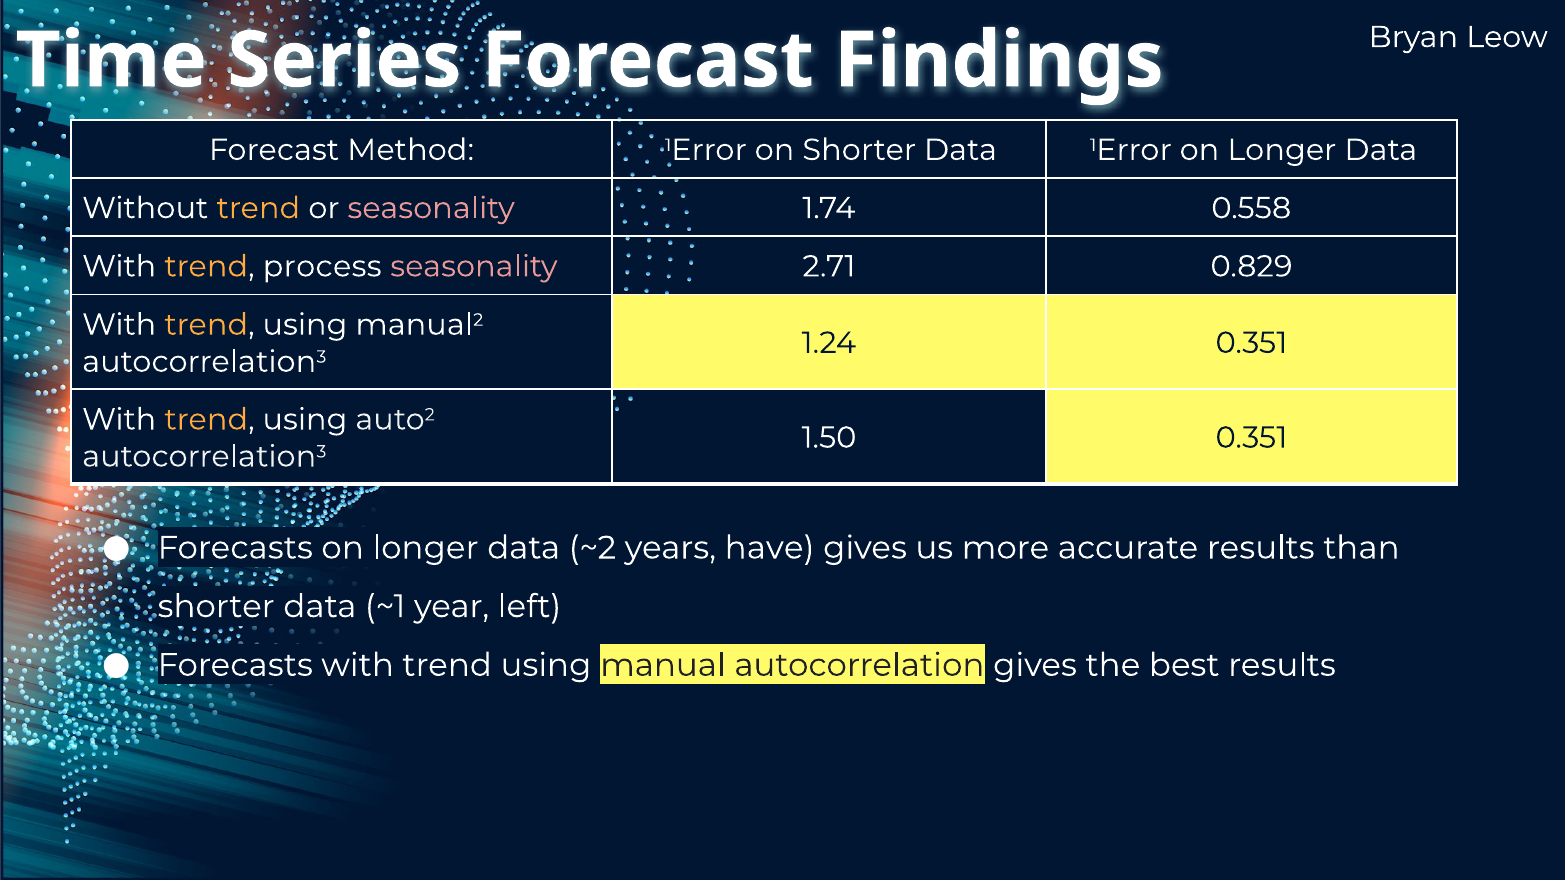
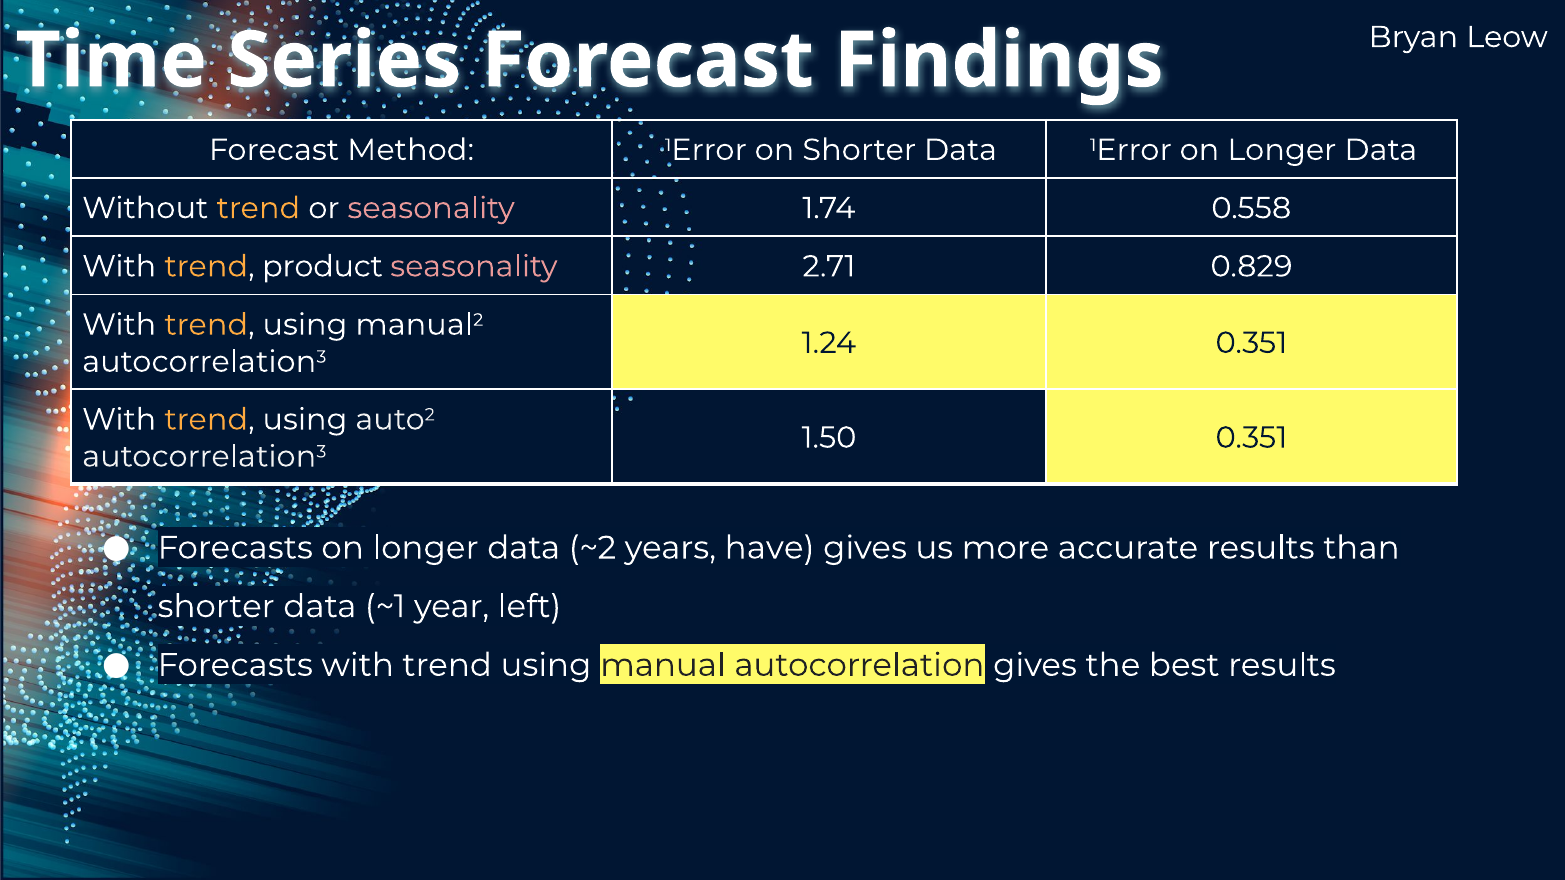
process: process -> product
